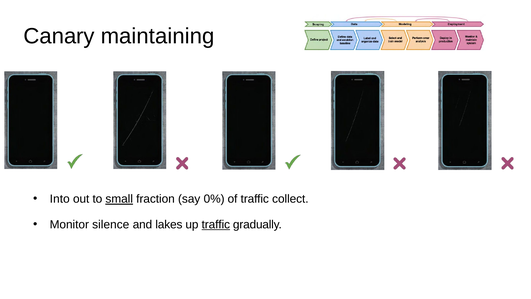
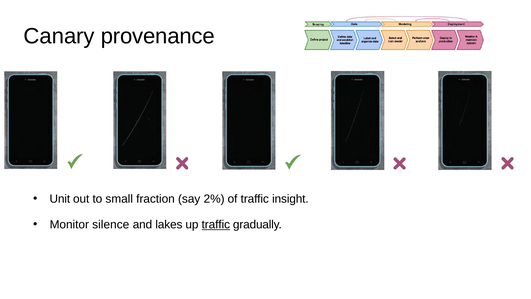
maintaining: maintaining -> provenance
Into: Into -> Unit
small underline: present -> none
0%: 0% -> 2%
collect: collect -> insight
